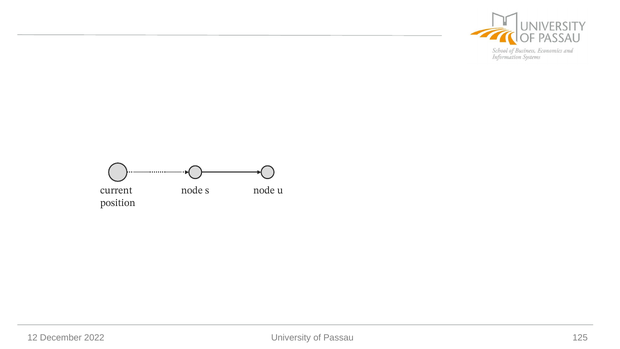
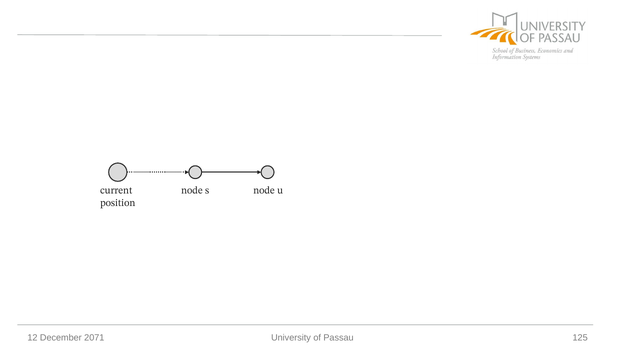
2022: 2022 -> 2071
